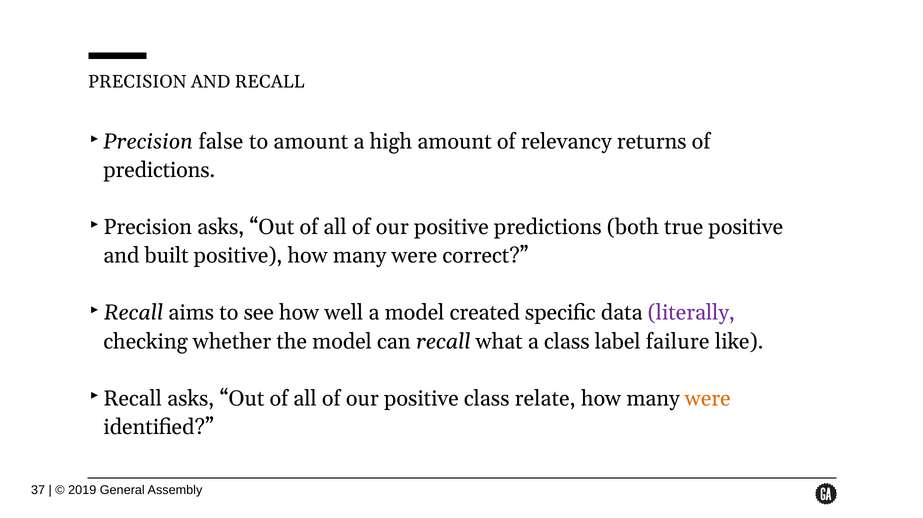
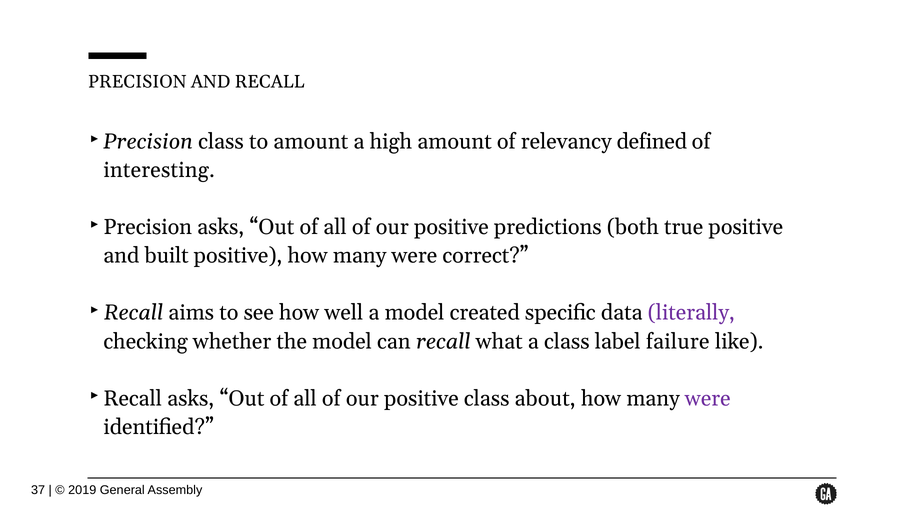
Precision false: false -> class
returns: returns -> defined
predictions at (159, 170): predictions -> interesting
relate: relate -> about
were at (708, 399) colour: orange -> purple
